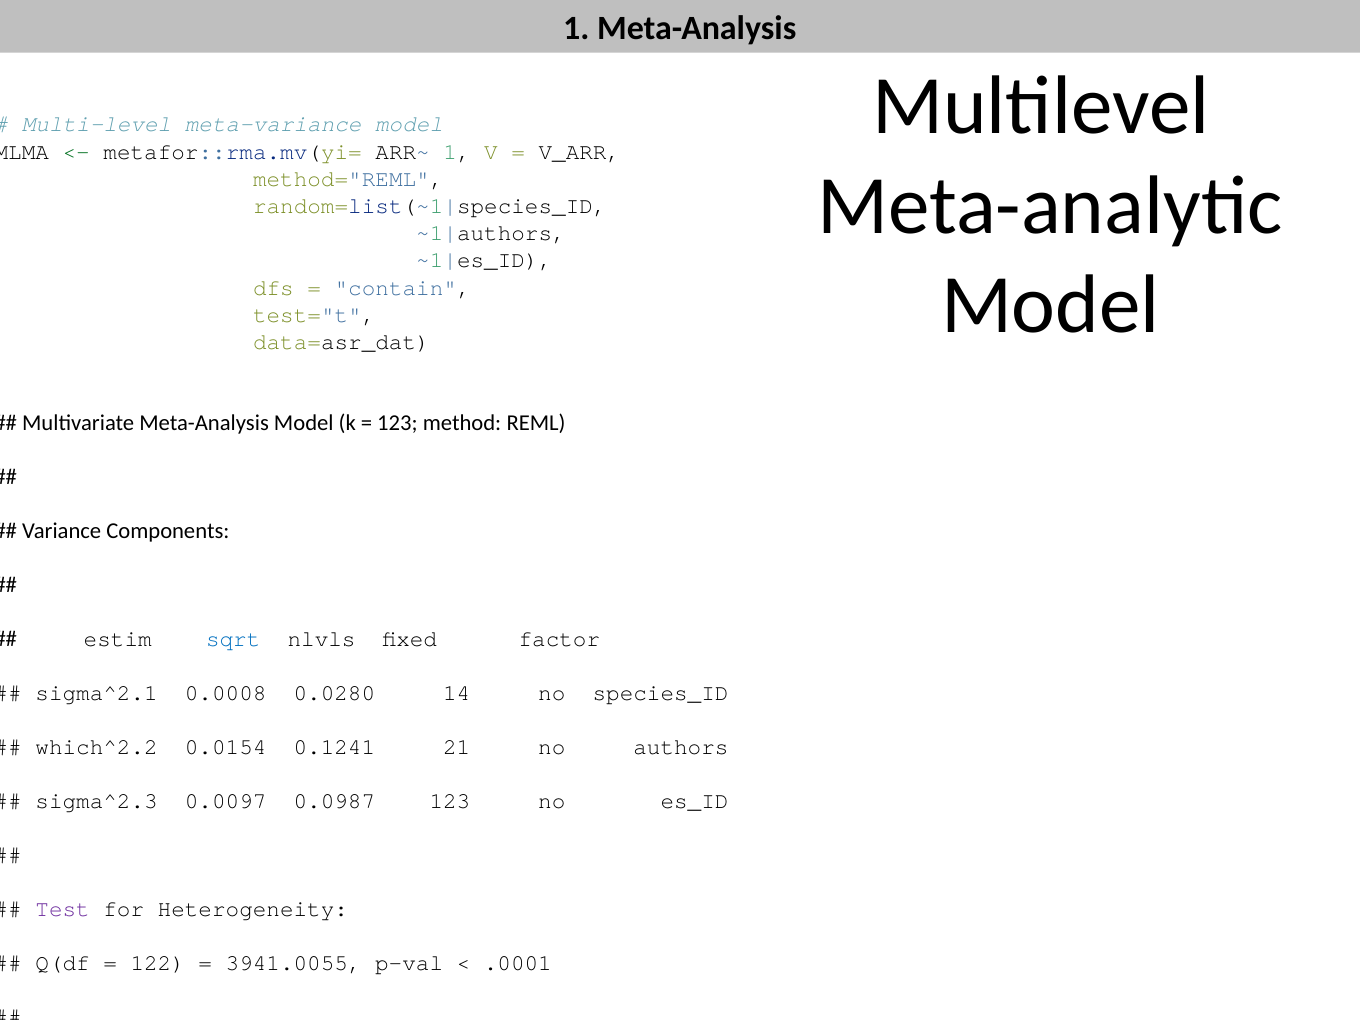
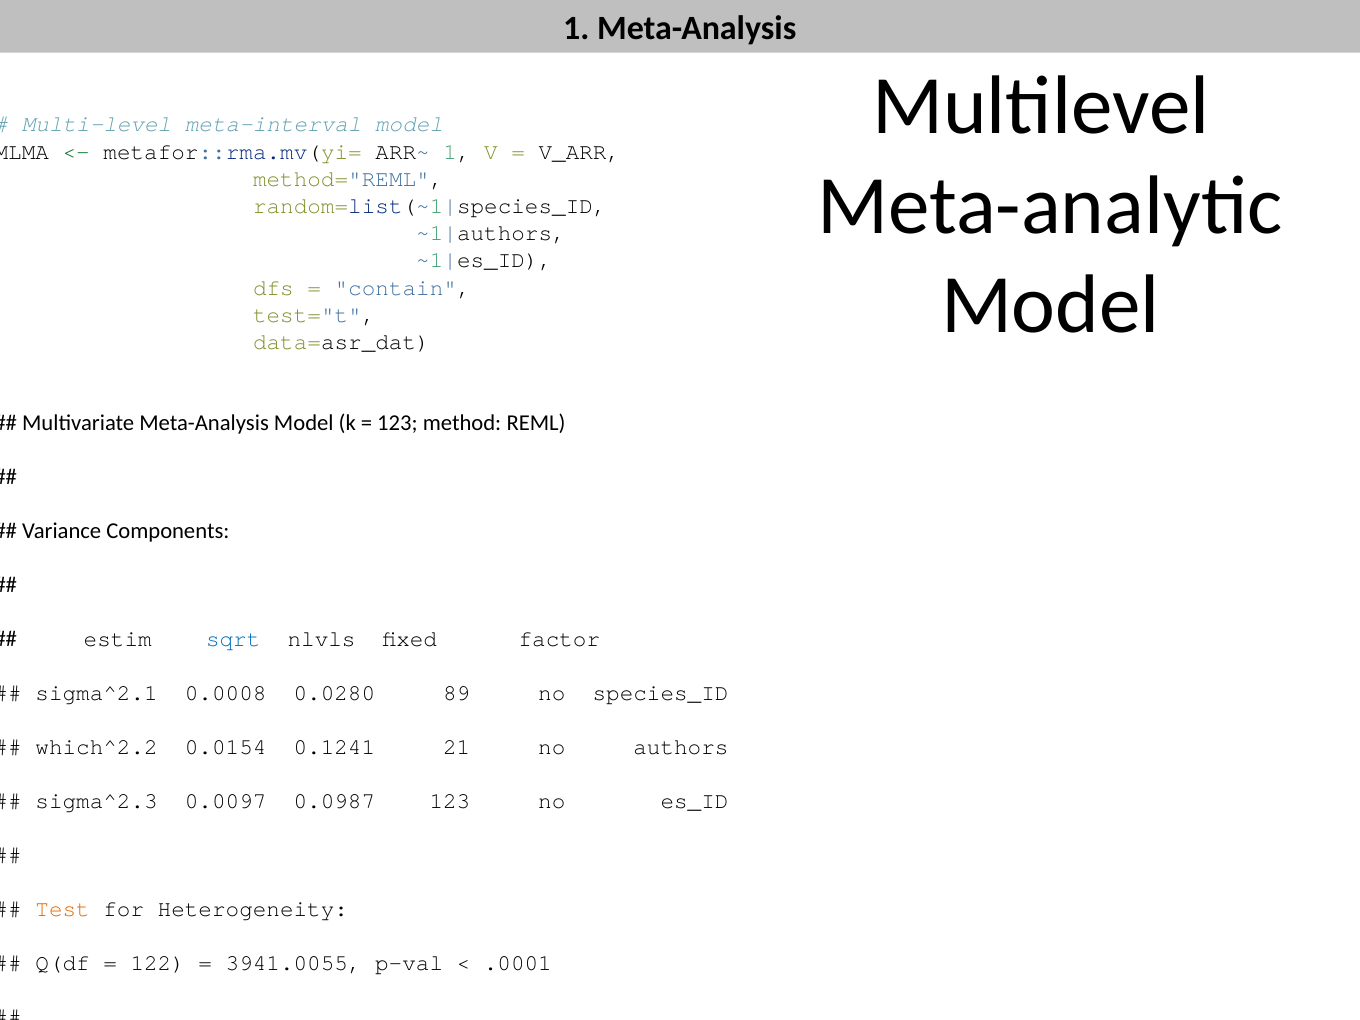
meta-variance: meta-variance -> meta-interval
14: 14 -> 89
Test colour: purple -> orange
